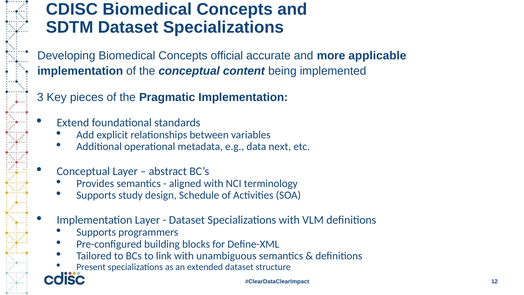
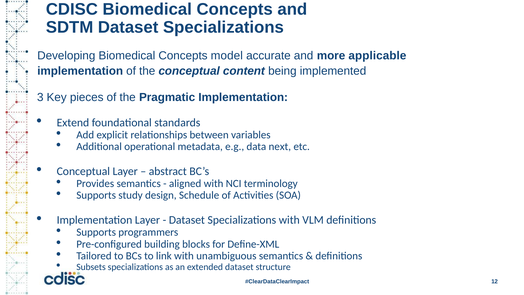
official: official -> model
Present: Present -> Subsets
